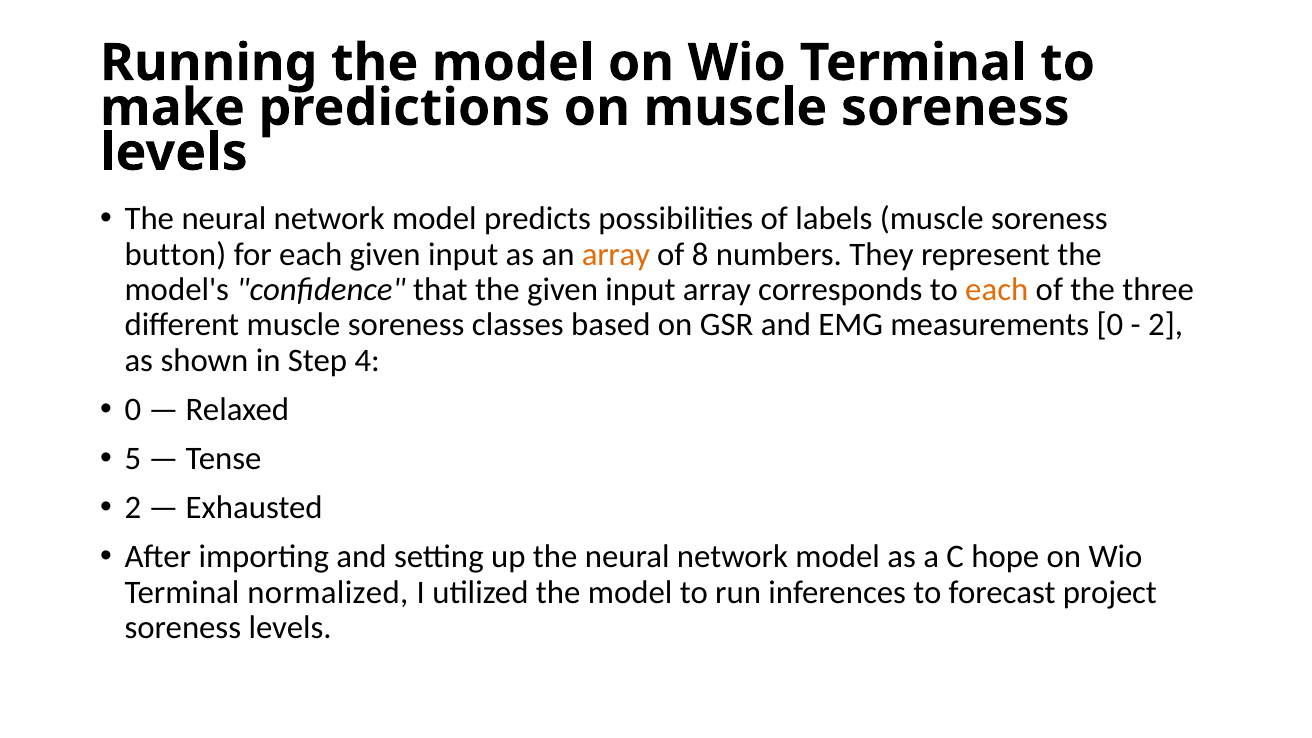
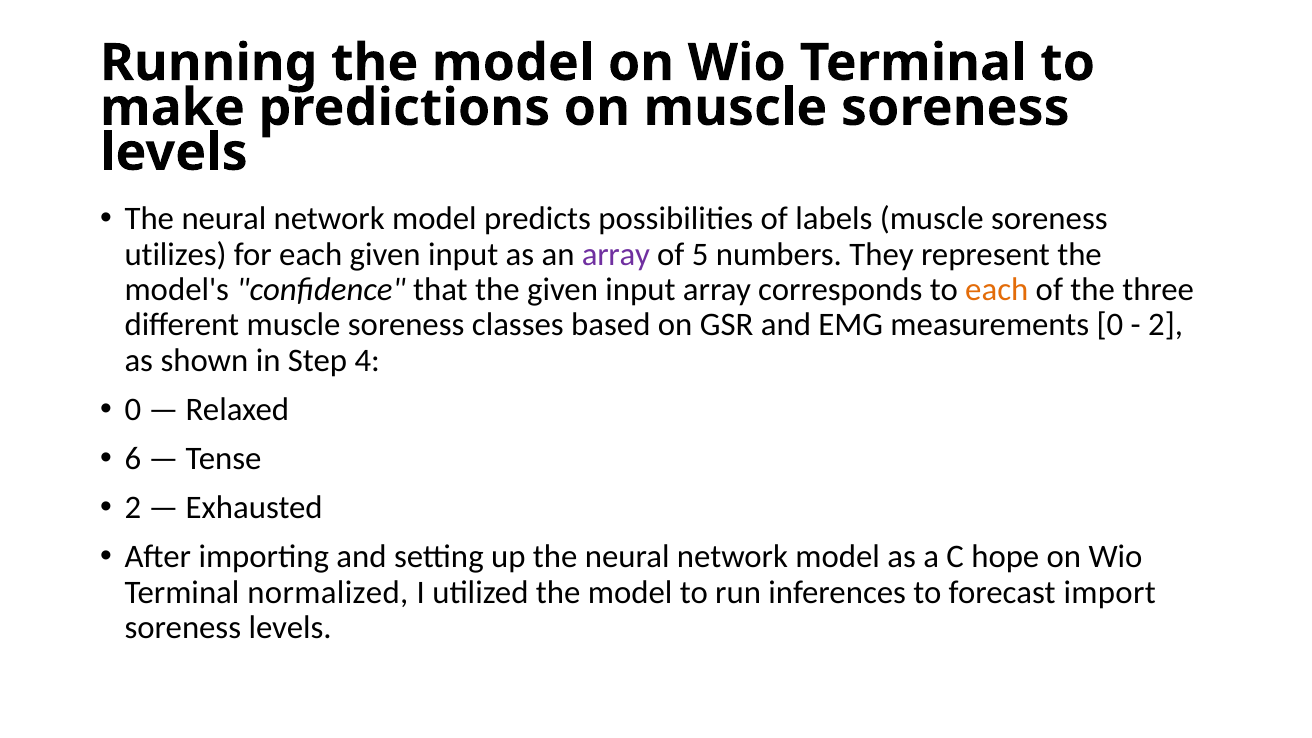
button: button -> utilizes
array at (616, 254) colour: orange -> purple
8: 8 -> 5
5: 5 -> 6
project: project -> import
